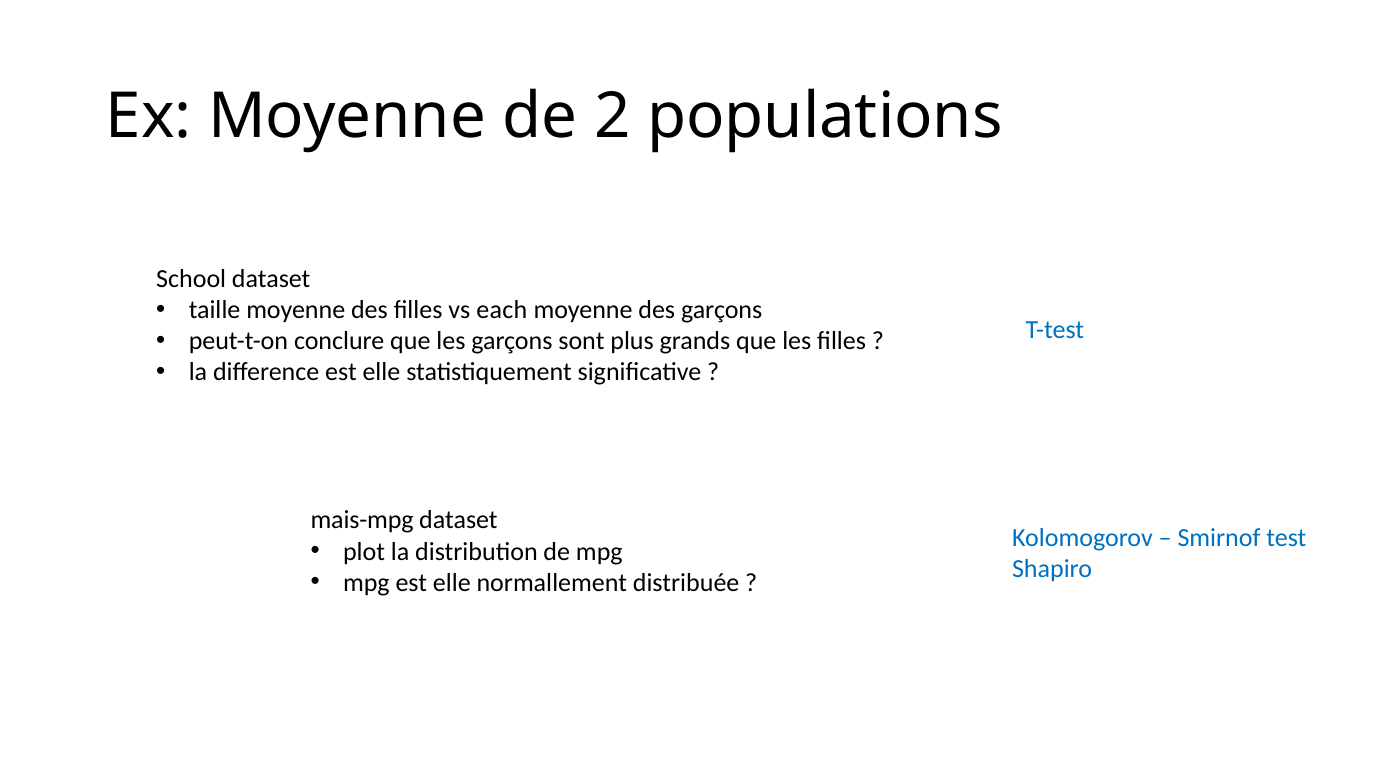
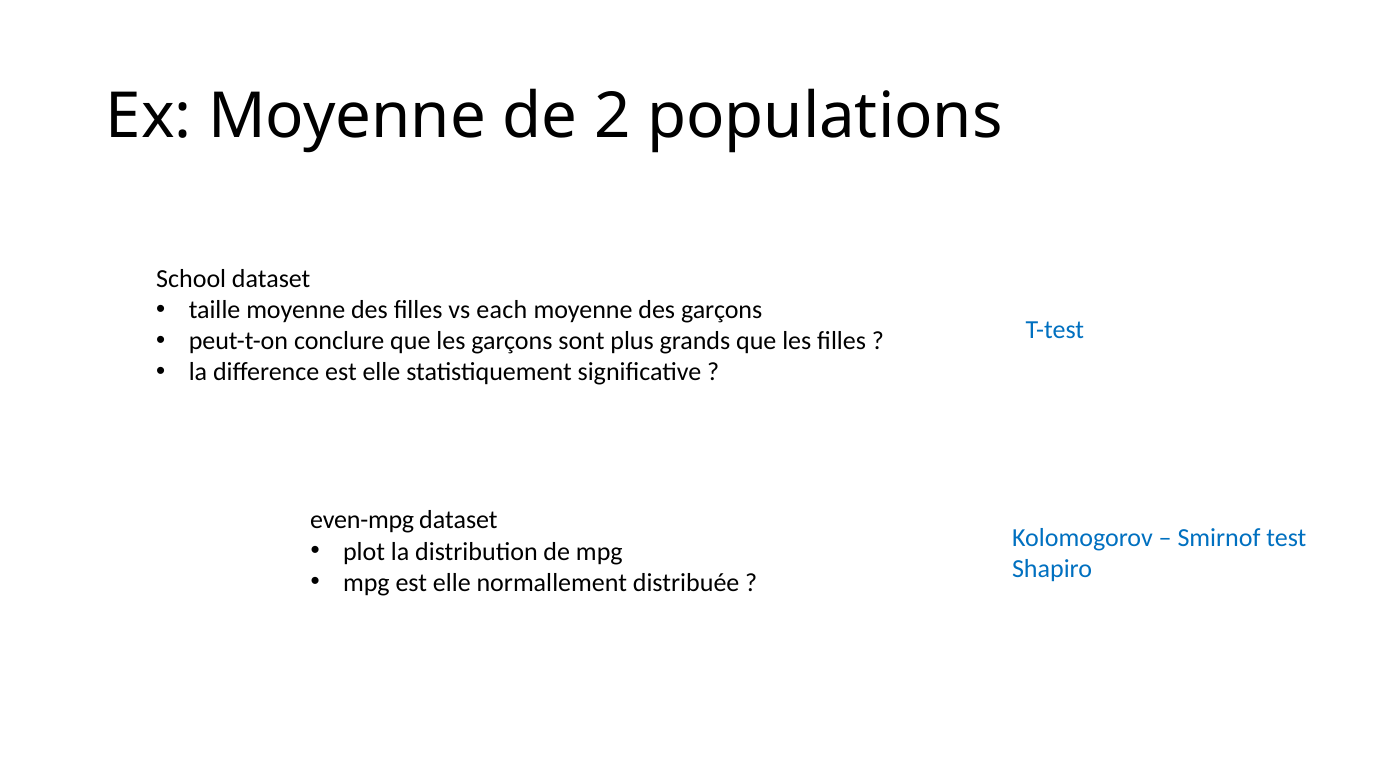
mais-mpg: mais-mpg -> even-mpg
